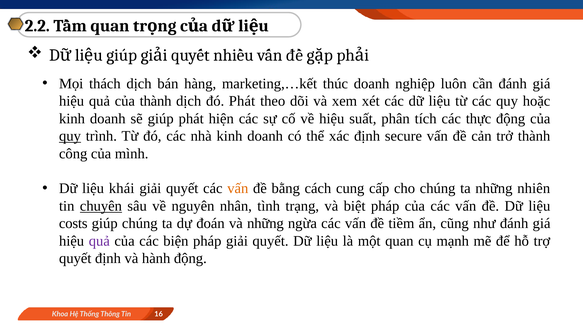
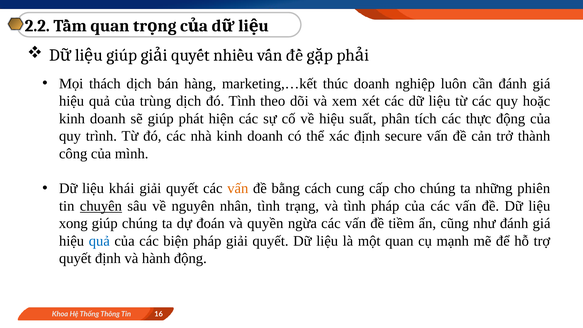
của thành: thành -> trùng
đó Phát: Phát -> Tình
quy at (70, 136) underline: present -> none
nhiên: nhiên -> phiên
và biệt: biệt -> tình
costs: costs -> xong
và những: những -> quyền
quả at (99, 241) colour: purple -> blue
